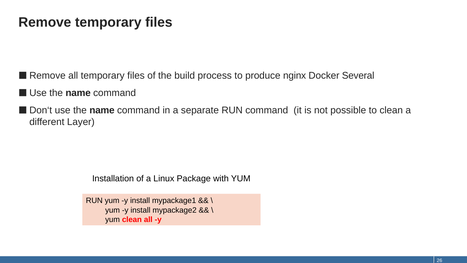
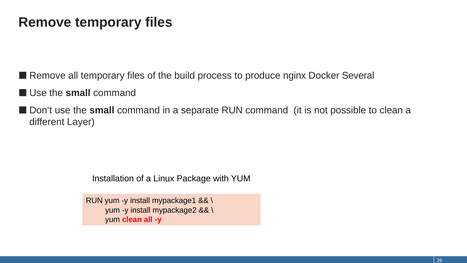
name at (78, 93): name -> small
Don‘t use the name: name -> small
